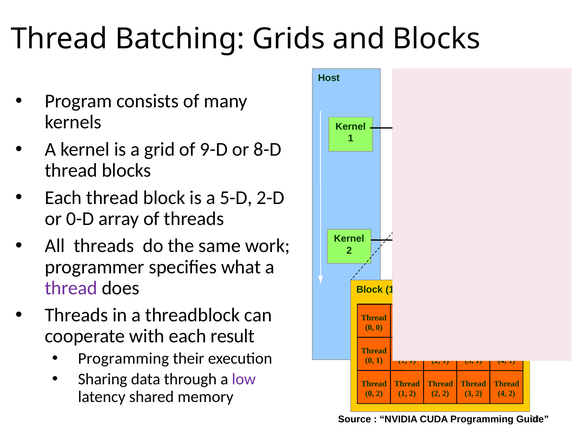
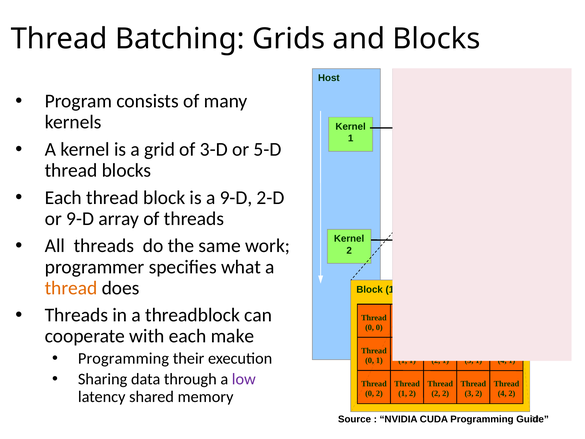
9-D: 9-D -> 3-D
8-D: 8-D -> 5-D
a 5-D: 5-D -> 9-D
or 0-D: 0-D -> 9-D
thread at (71, 288) colour: purple -> orange
result: result -> make
